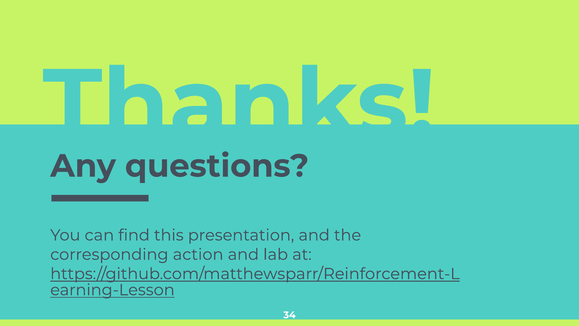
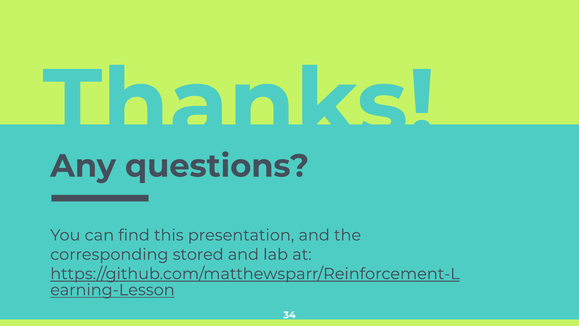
action: action -> stored
